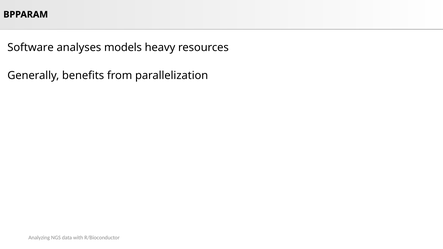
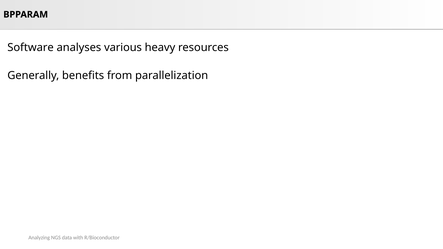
models: models -> various
